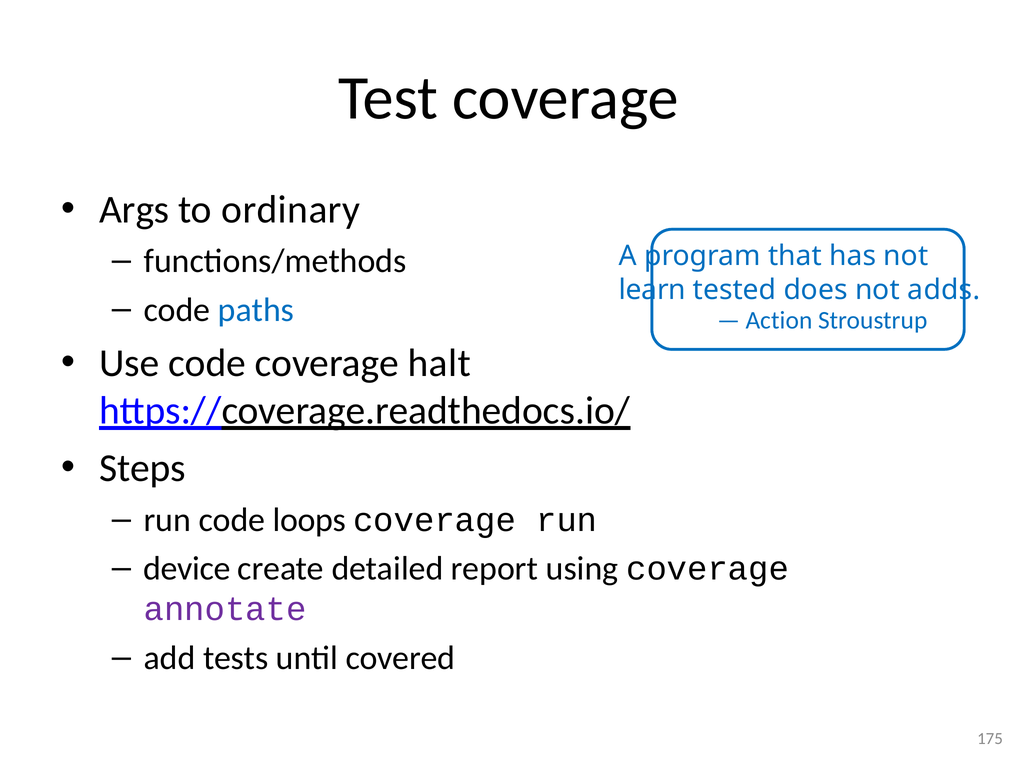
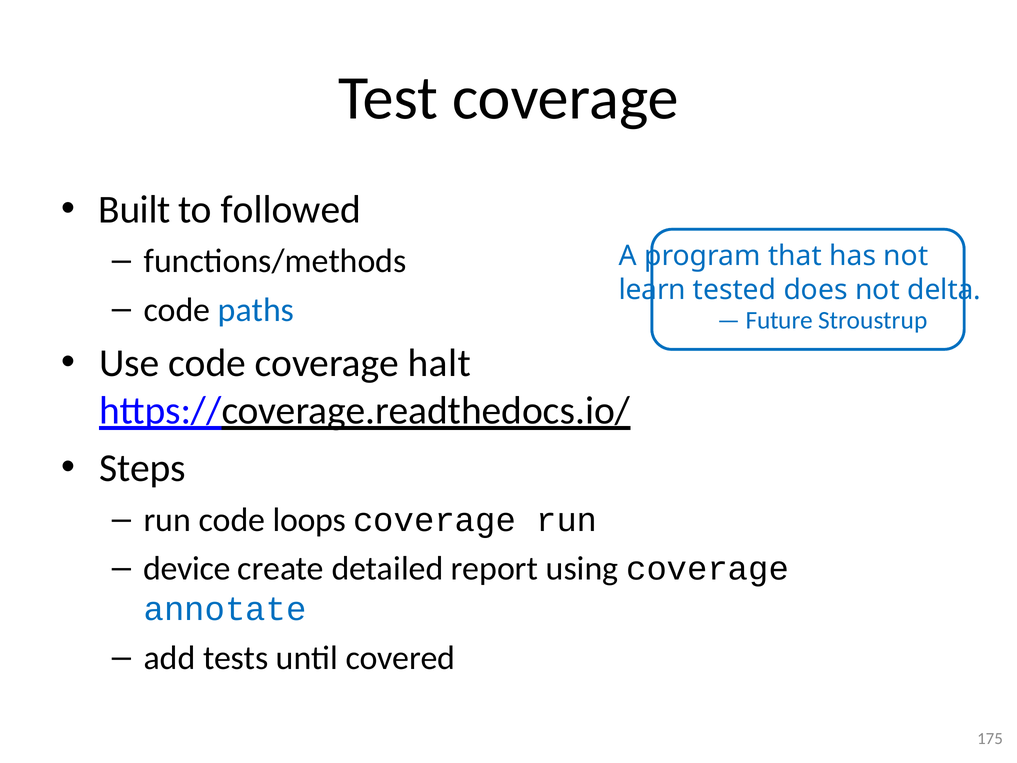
Args: Args -> Built
ordinary: ordinary -> followed
adds: adds -> delta
Action: Action -> Future
annotate colour: purple -> blue
